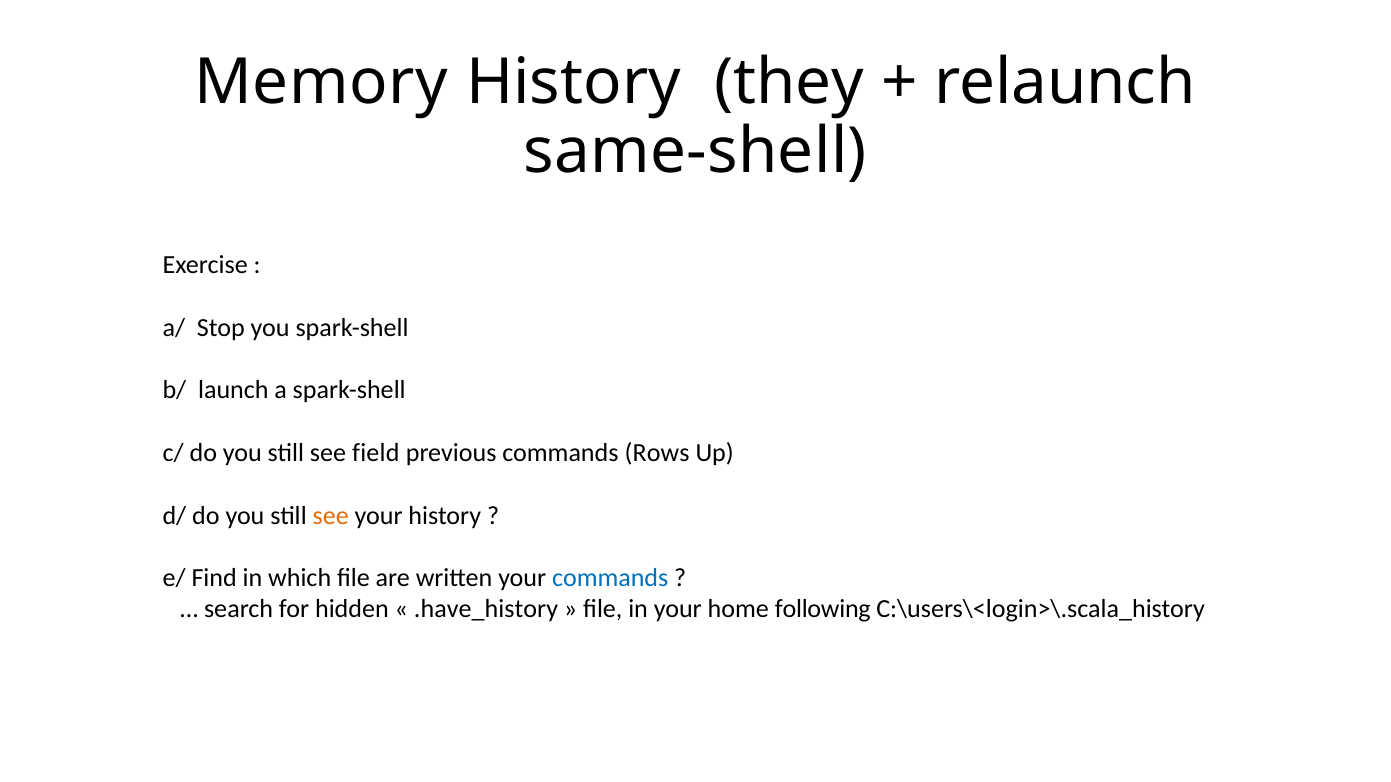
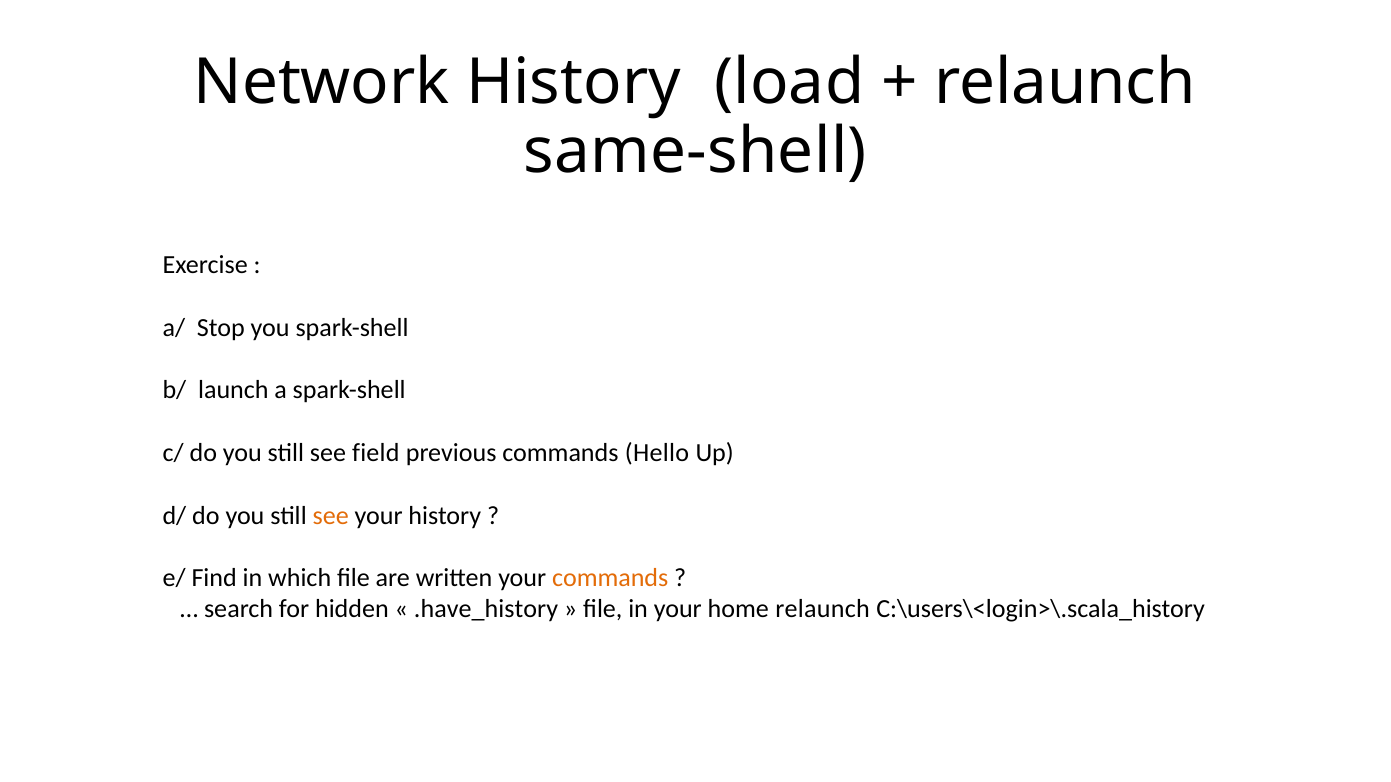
Memory: Memory -> Network
they: they -> load
Rows: Rows -> Hello
commands at (610, 578) colour: blue -> orange
home following: following -> relaunch
